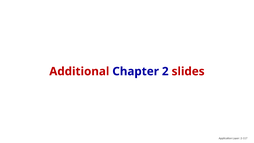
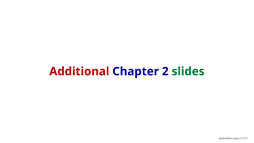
slides colour: red -> green
